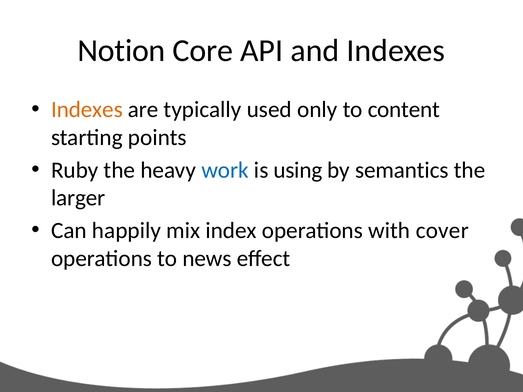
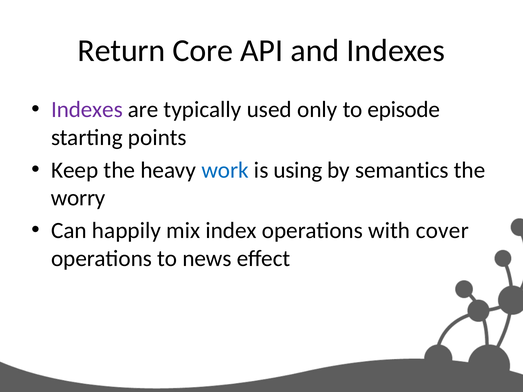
Notion: Notion -> Return
Indexes at (87, 110) colour: orange -> purple
content: content -> episode
Ruby: Ruby -> Keep
larger: larger -> worry
